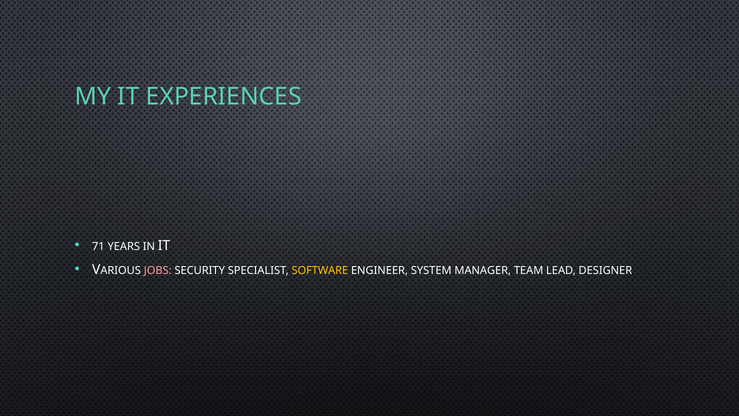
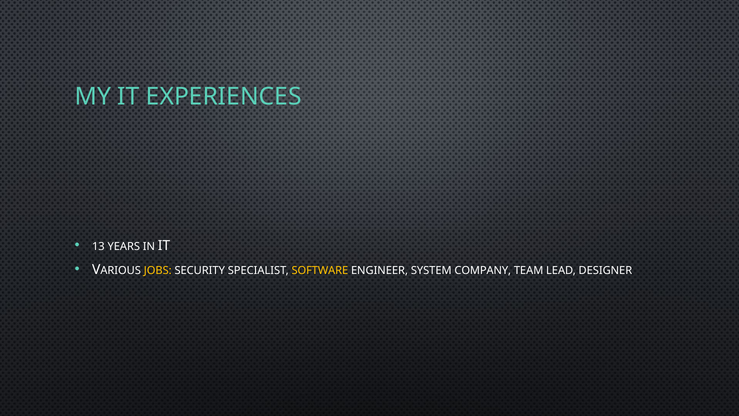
71: 71 -> 13
JOBS colour: pink -> yellow
MANAGER: MANAGER -> COMPANY
